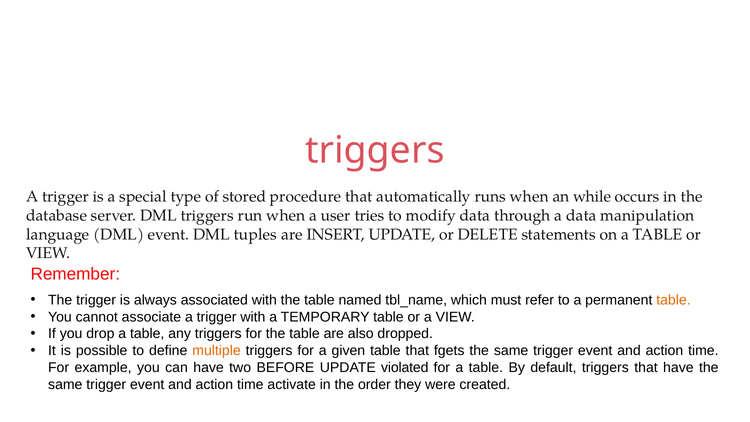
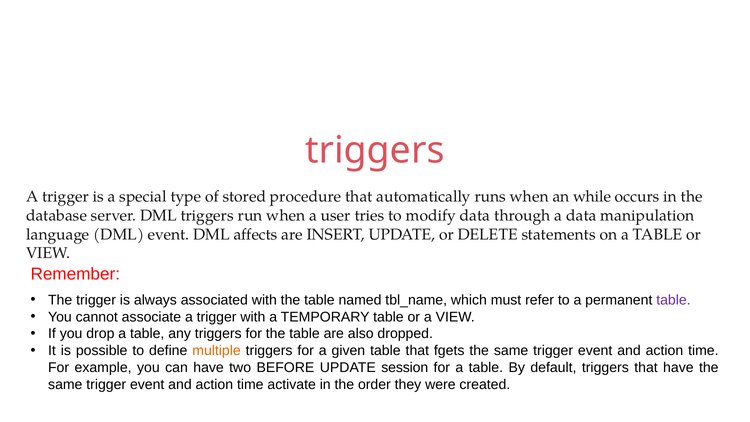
tuples: tuples -> affects
table at (673, 300) colour: orange -> purple
violated: violated -> session
